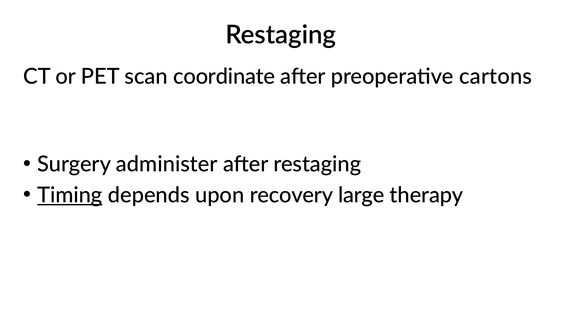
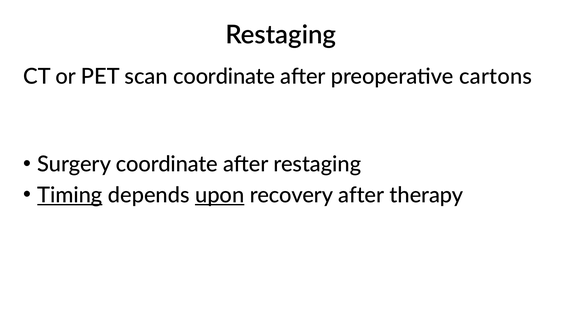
Surgery administer: administer -> coordinate
upon underline: none -> present
recovery large: large -> after
